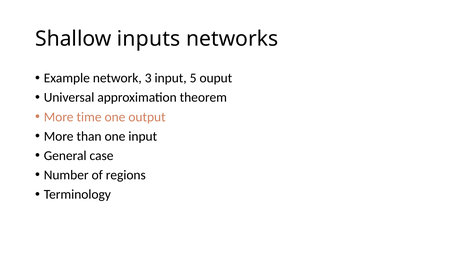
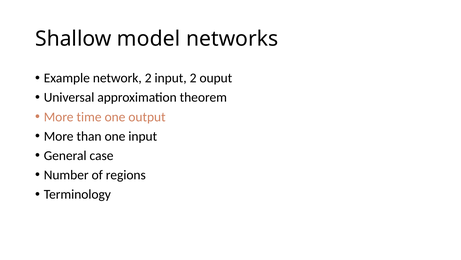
inputs: inputs -> model
network 3: 3 -> 2
input 5: 5 -> 2
